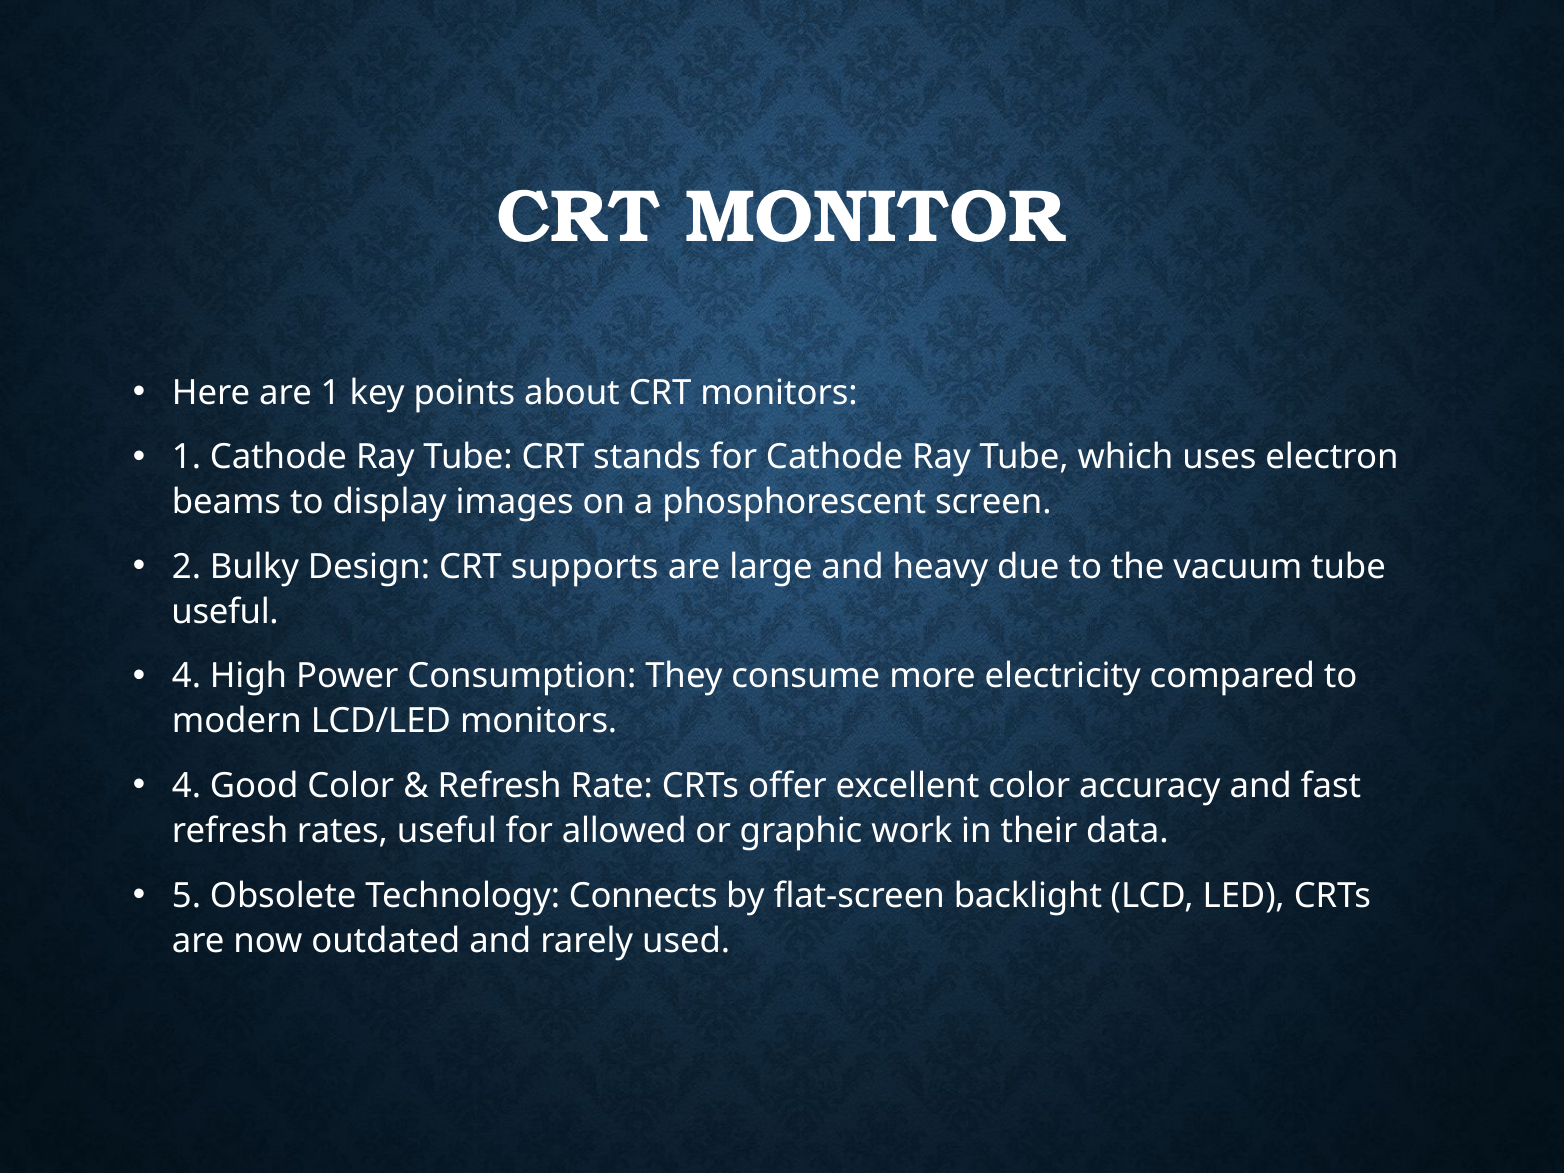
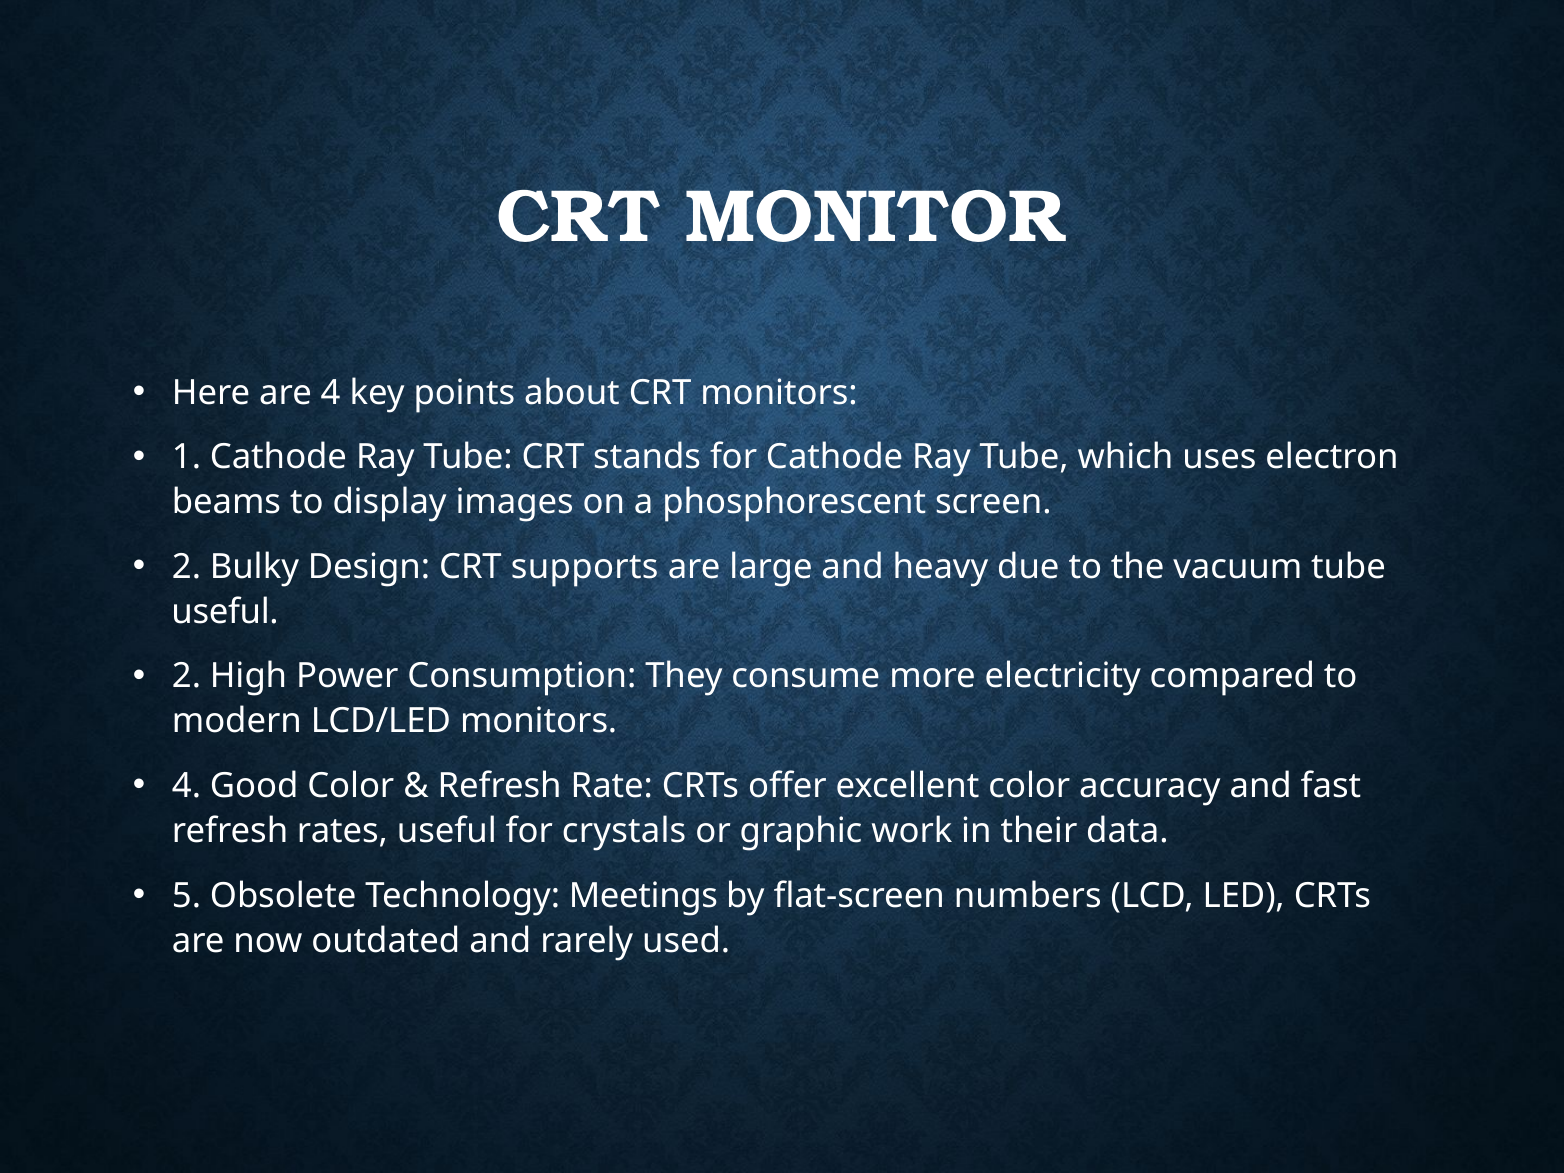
are 1: 1 -> 4
4 at (187, 677): 4 -> 2
allowed: allowed -> crystals
Connects: Connects -> Meetings
backlight: backlight -> numbers
